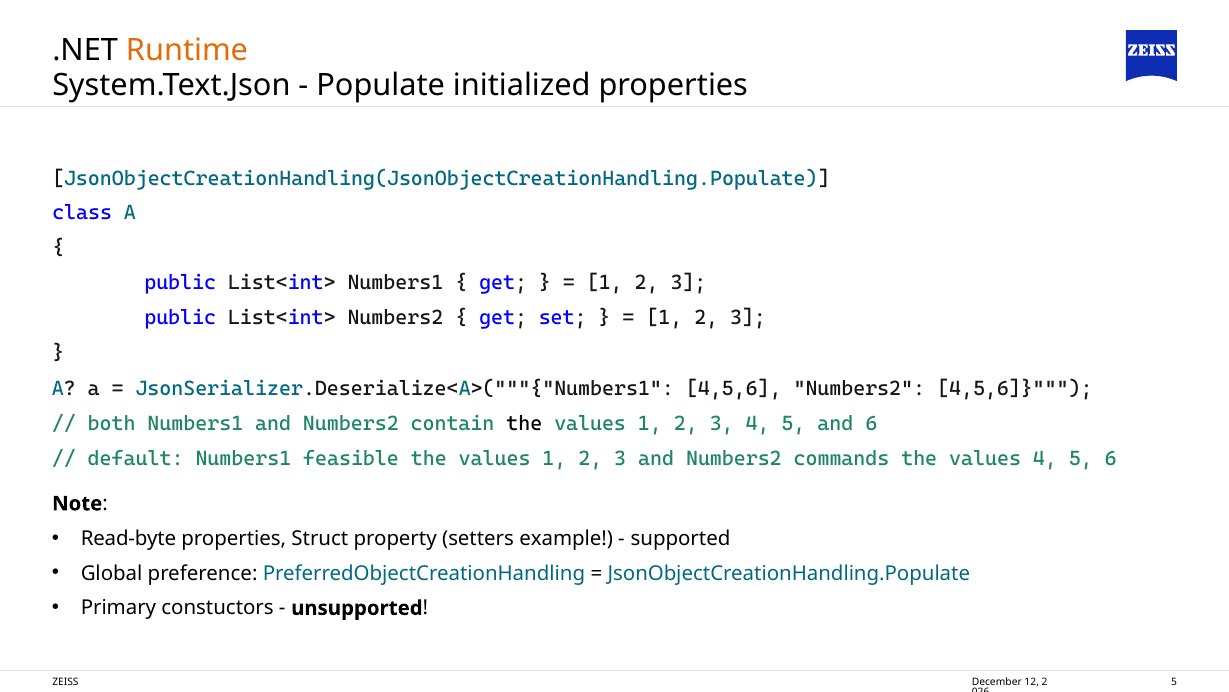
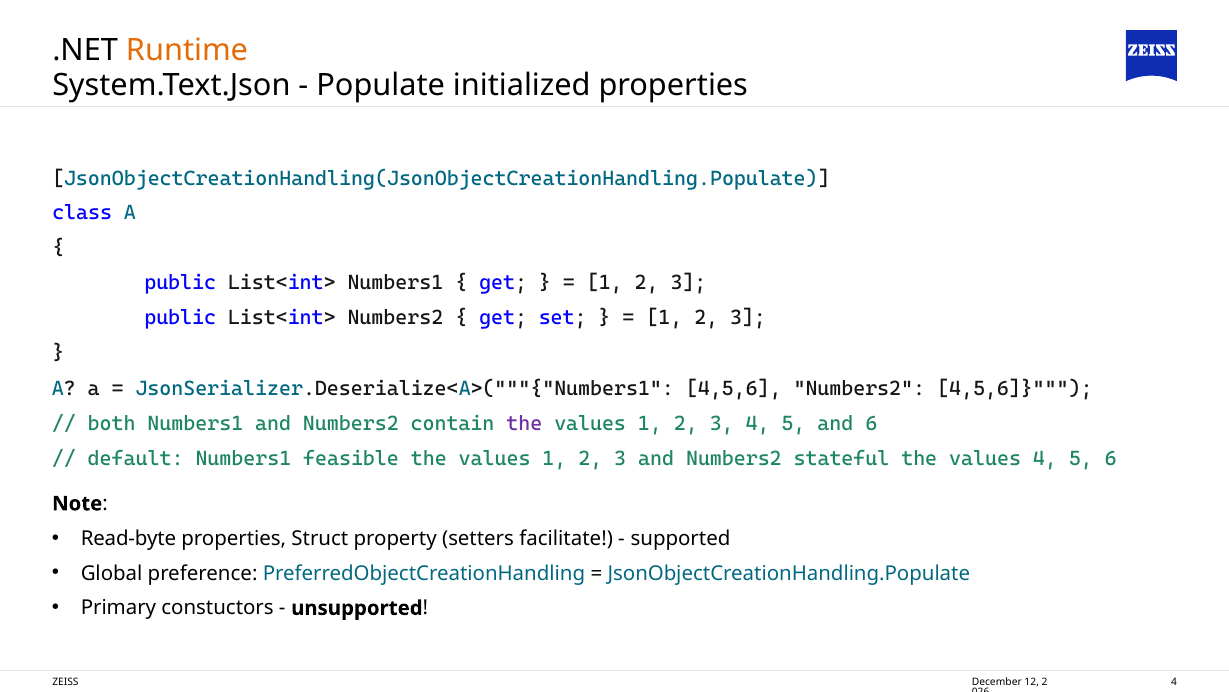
the at (524, 423) colour: black -> purple
commands: commands -> stateful
example: example -> facilitate
ZEISS 5: 5 -> 4
